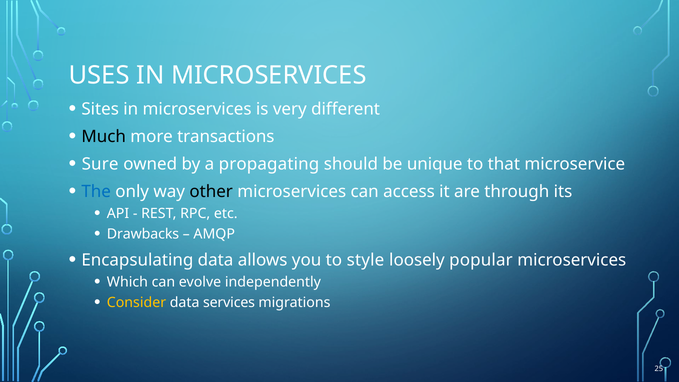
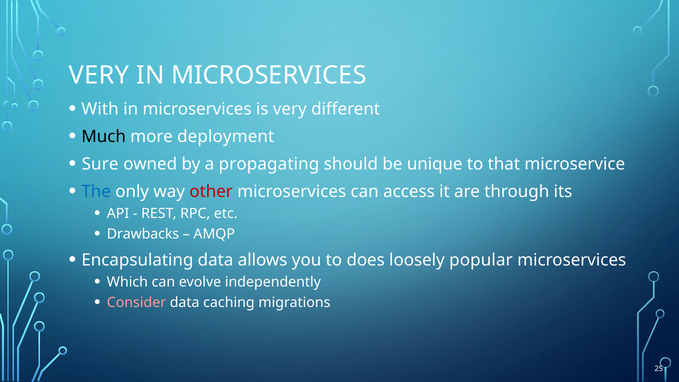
USES at (99, 75): USES -> VERY
Sites: Sites -> With
transactions: transactions -> deployment
other colour: black -> red
style: style -> does
Consider colour: yellow -> pink
services: services -> caching
